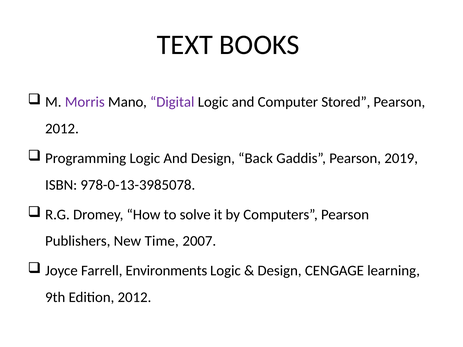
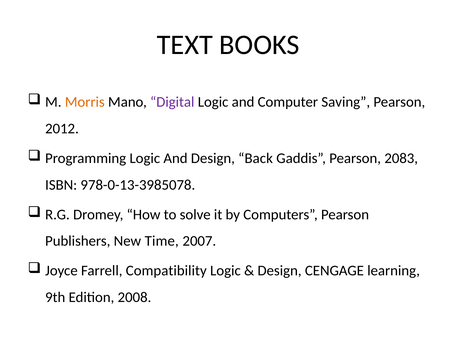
Morris colour: purple -> orange
Stored: Stored -> Saving
2019: 2019 -> 2083
Environments: Environments -> Compatibility
Edition 2012: 2012 -> 2008
